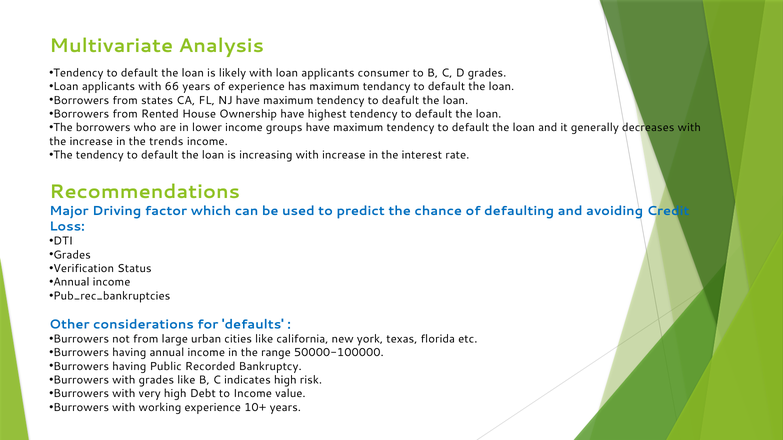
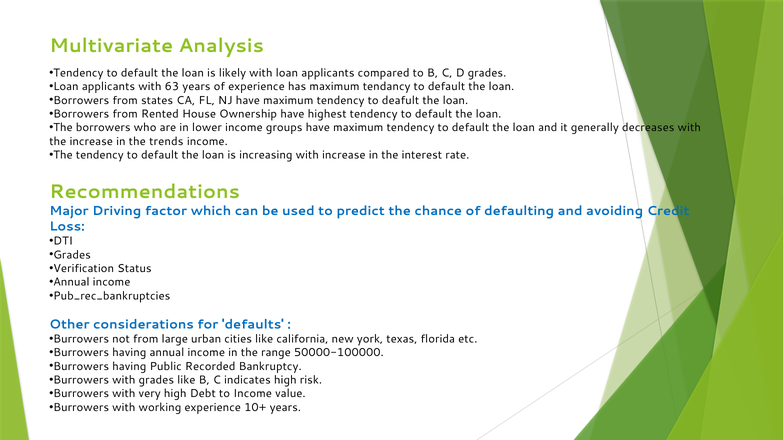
consumer: consumer -> compared
66: 66 -> 63
